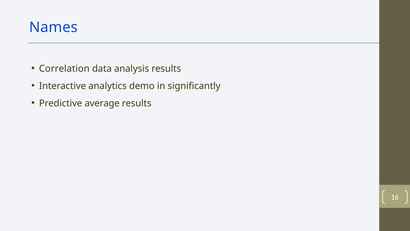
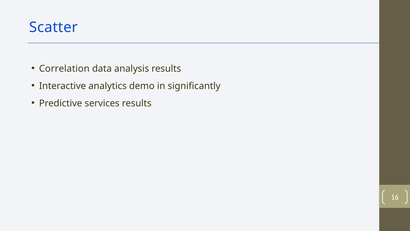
Names: Names -> Scatter
average: average -> services
